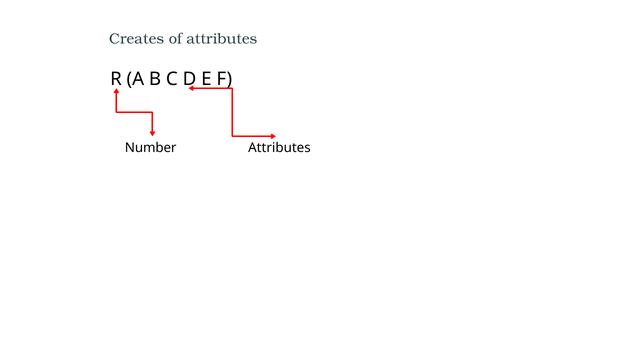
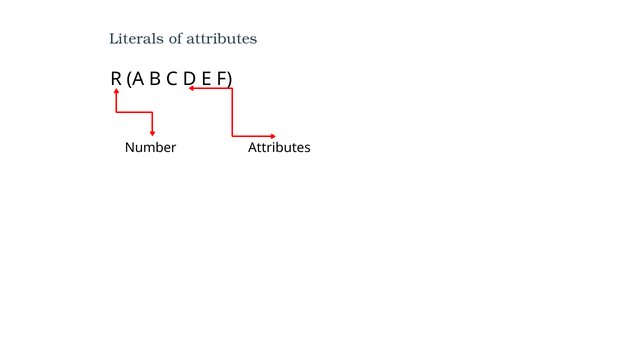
Creates: Creates -> Literals
